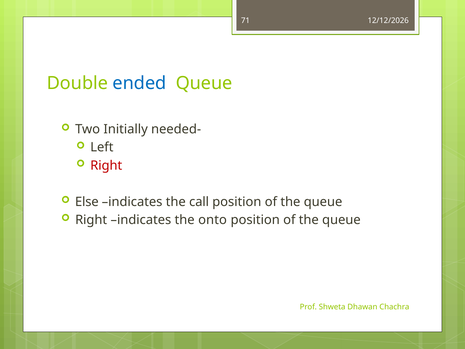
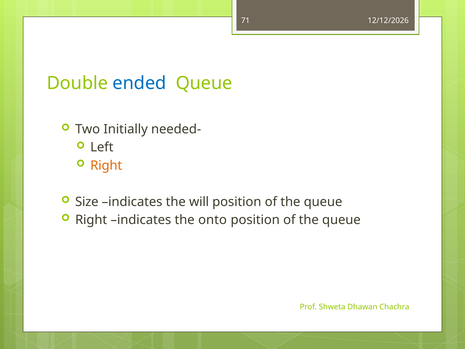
Right at (106, 165) colour: red -> orange
Else: Else -> Size
call: call -> will
